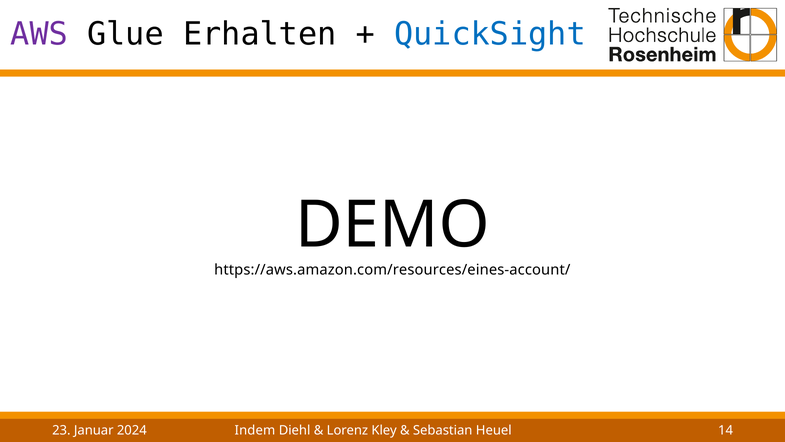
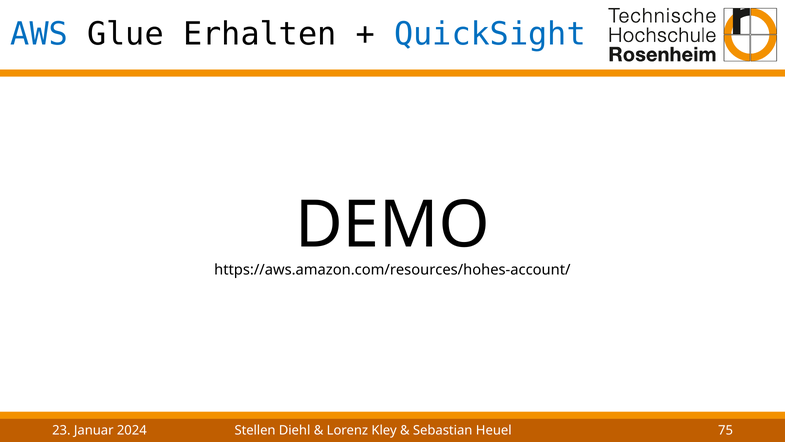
AWS colour: purple -> blue
https://aws.amazon.com/resources/eines-account/: https://aws.amazon.com/resources/eines-account/ -> https://aws.amazon.com/resources/hohes-account/
Indem: Indem -> Stellen
14: 14 -> 75
